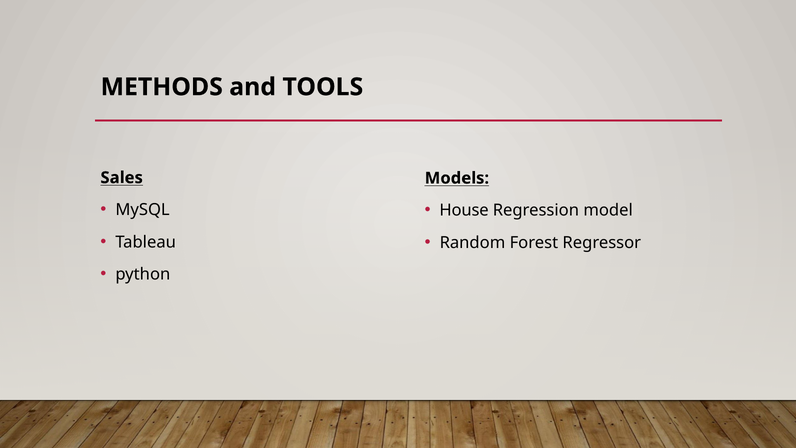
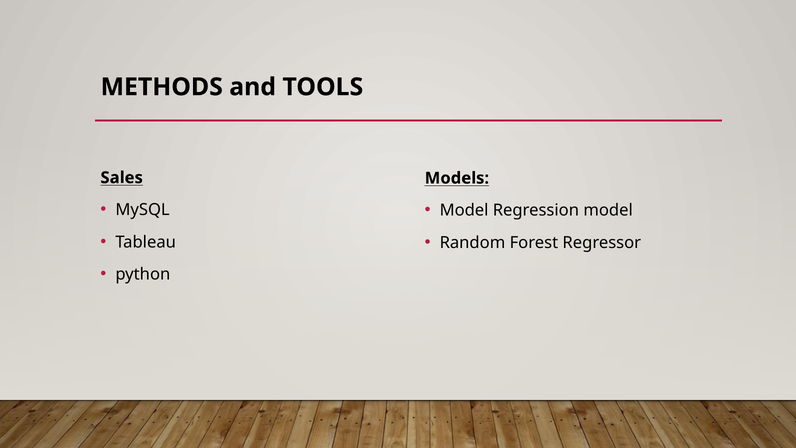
House at (464, 210): House -> Model
